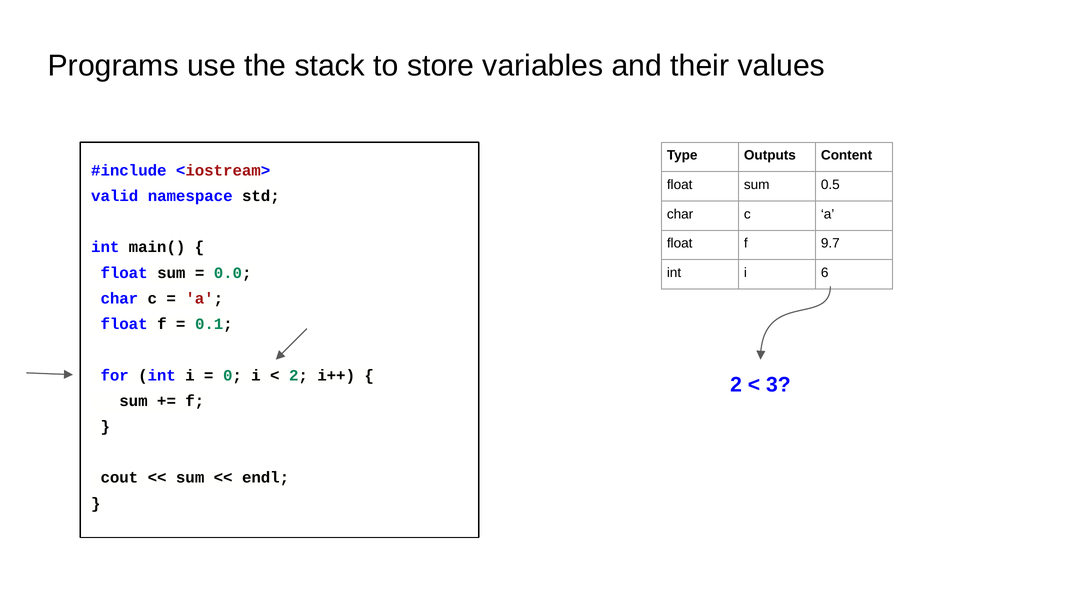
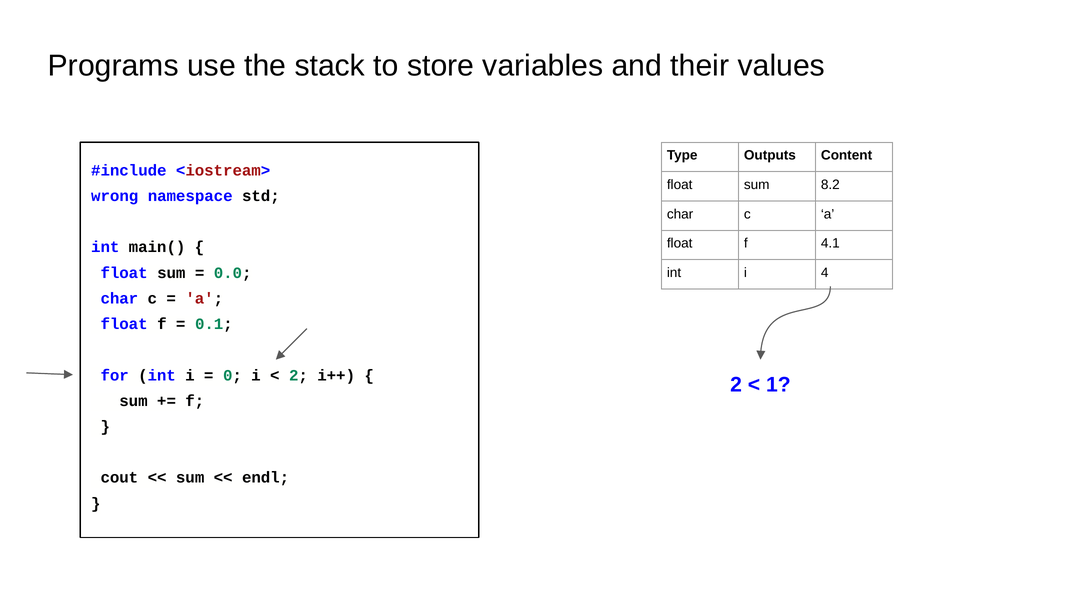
0.5: 0.5 -> 8.2
valid: valid -> wrong
9.7: 9.7 -> 4.1
6: 6 -> 4
3: 3 -> 1
